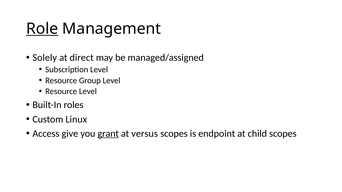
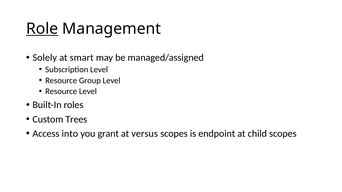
direct: direct -> smart
Linux: Linux -> Trees
give: give -> into
grant underline: present -> none
